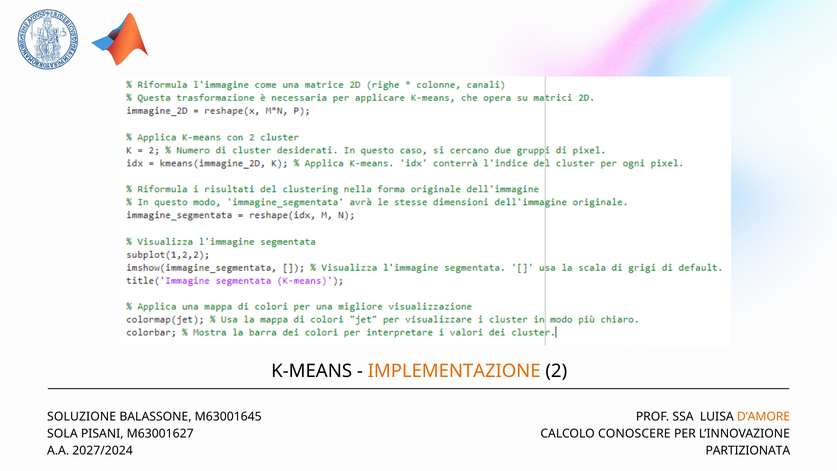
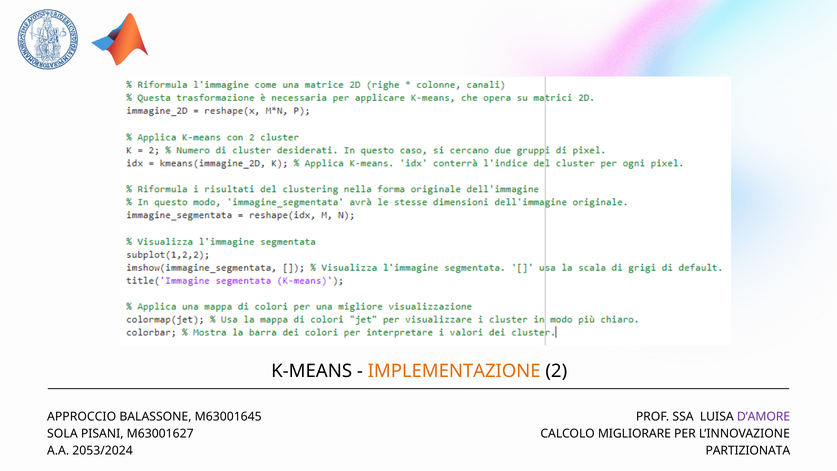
SOLUZIONE: SOLUZIONE -> APPROCCIO
D’AMORE colour: orange -> purple
CONOSCERE: CONOSCERE -> MIGLIORARE
2027/2024: 2027/2024 -> 2053/2024
